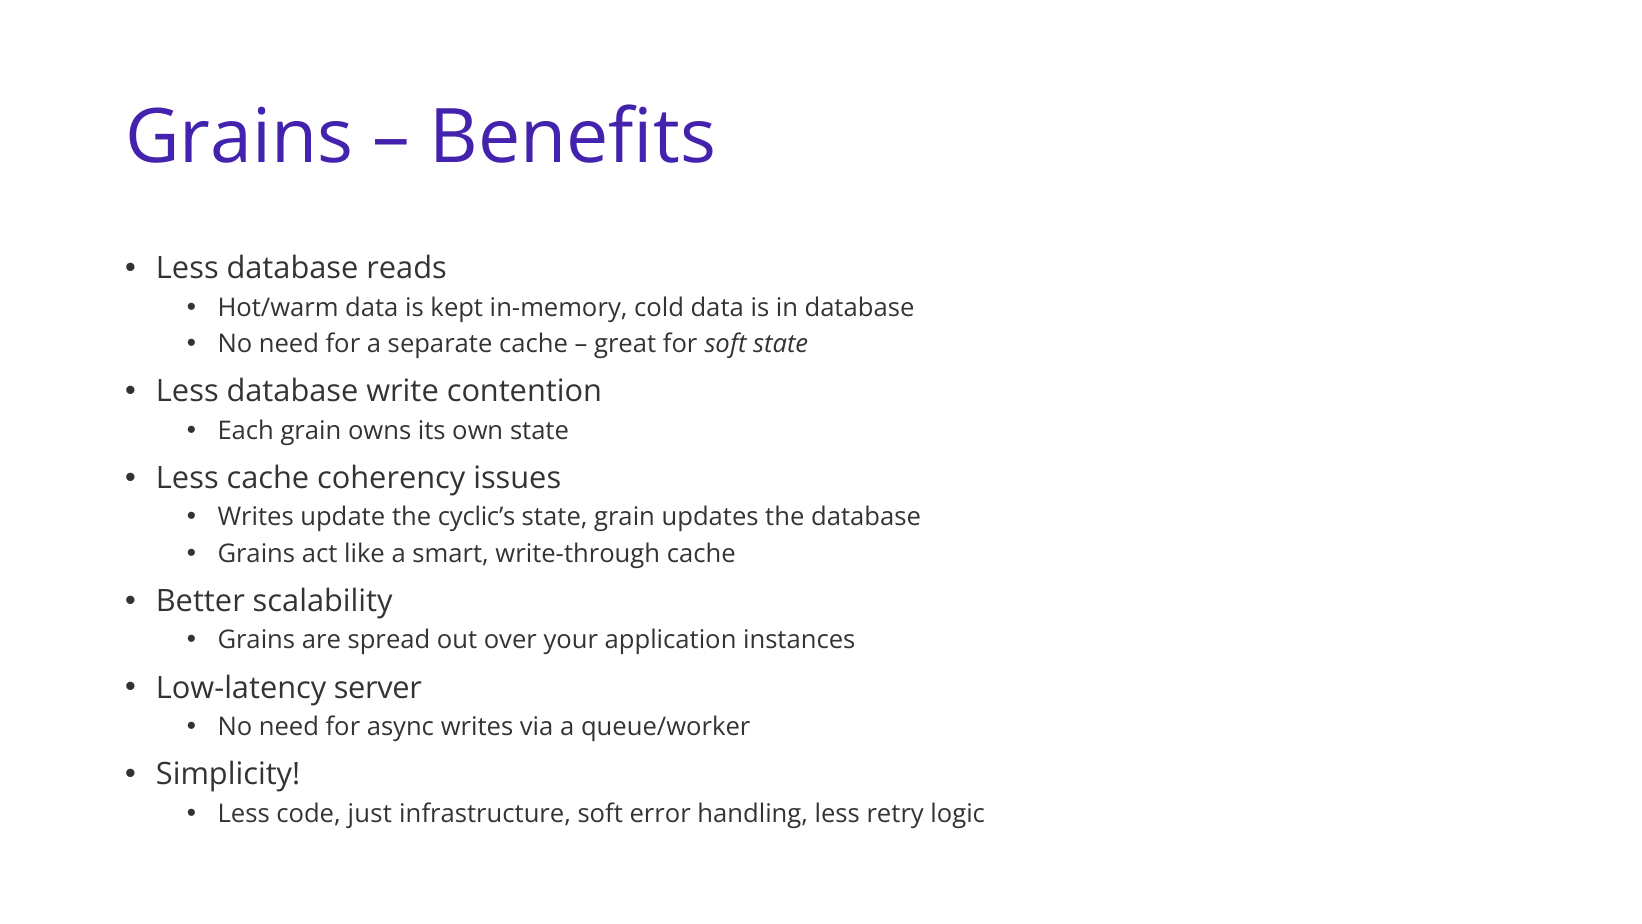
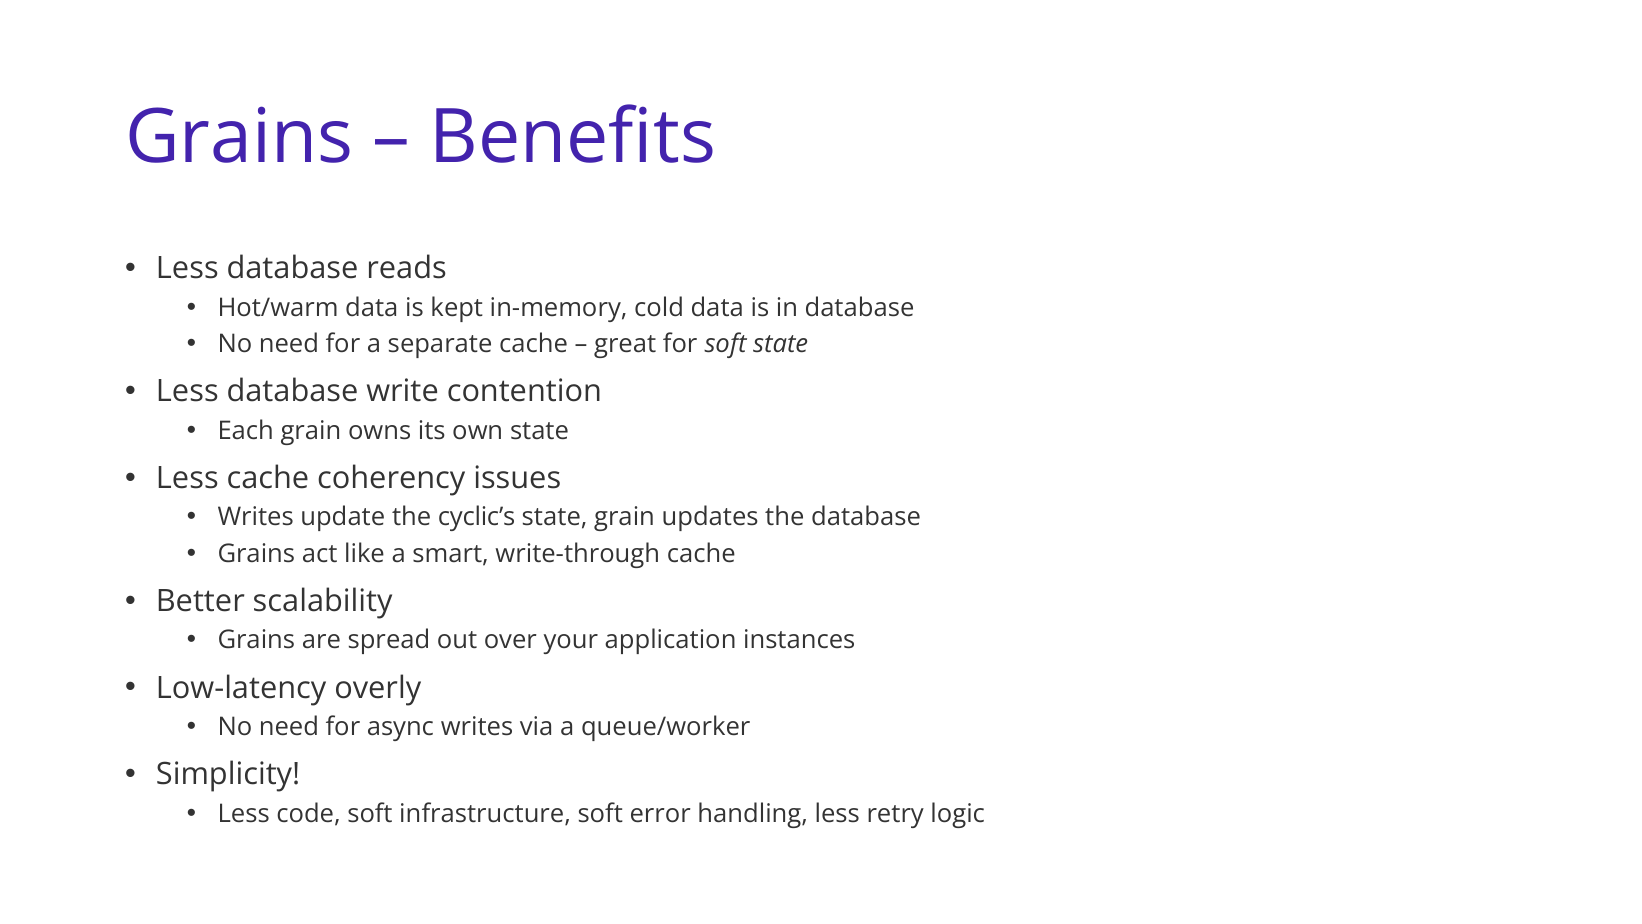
server: server -> overly
code just: just -> soft
